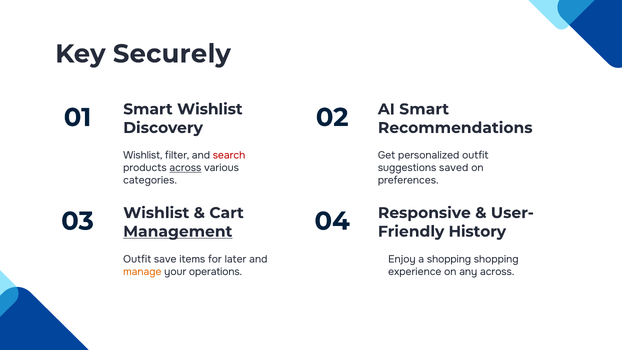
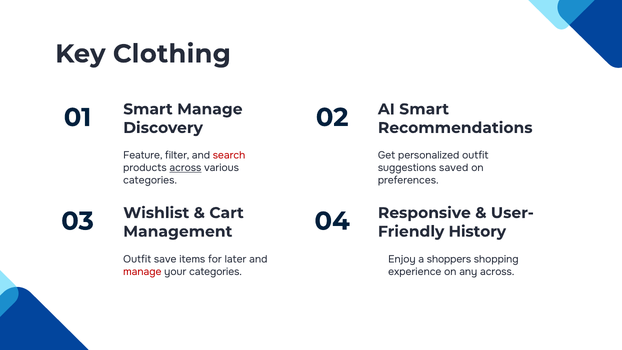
Securely: Securely -> Clothing
Smart Wishlist: Wishlist -> Manage
Wishlist at (143, 155): Wishlist -> Feature
Management underline: present -> none
a shopping: shopping -> shoppers
manage at (142, 272) colour: orange -> red
your operations: operations -> categories
